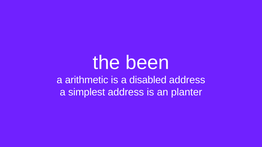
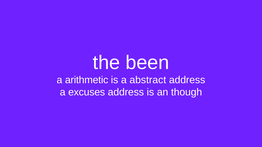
disabled: disabled -> abstract
simplest: simplest -> excuses
planter: planter -> though
